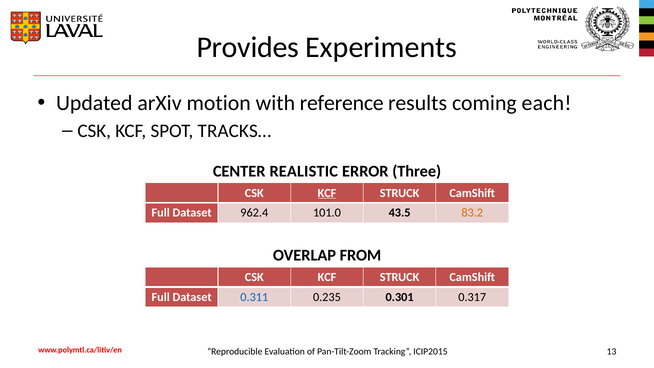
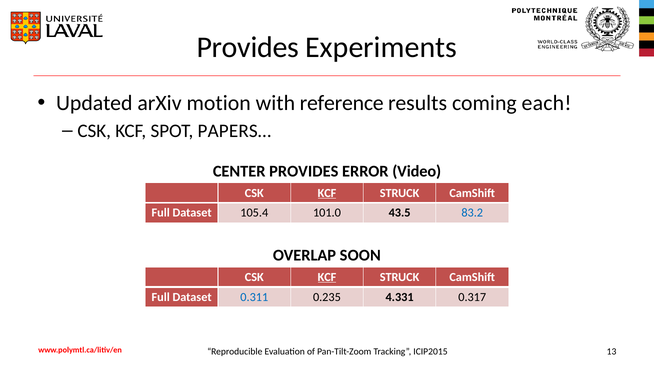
TRACKS…: TRACKS… -> PAPERS…
CENTER REALISTIC: REALISTIC -> PROVIDES
Three: Three -> Video
962.4: 962.4 -> 105.4
83.2 colour: orange -> blue
FROM: FROM -> SOON
KCF at (327, 277) underline: none -> present
0.301: 0.301 -> 4.331
